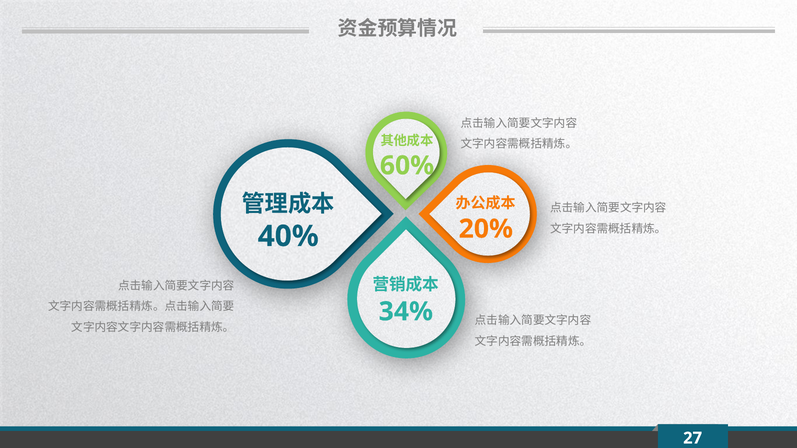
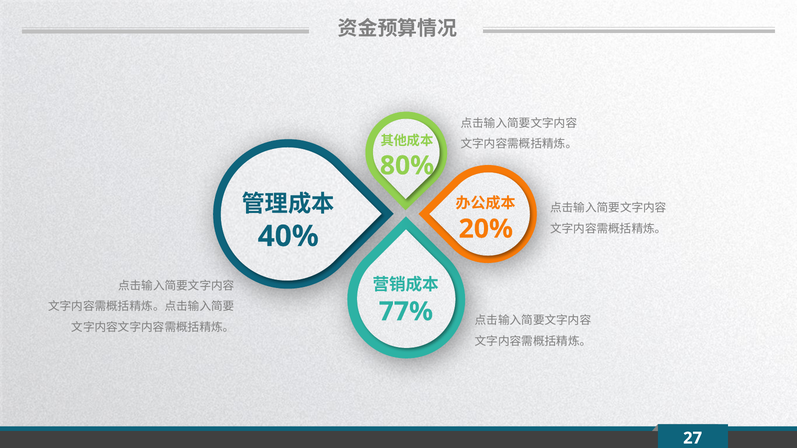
60%: 60% -> 80%
34%: 34% -> 77%
